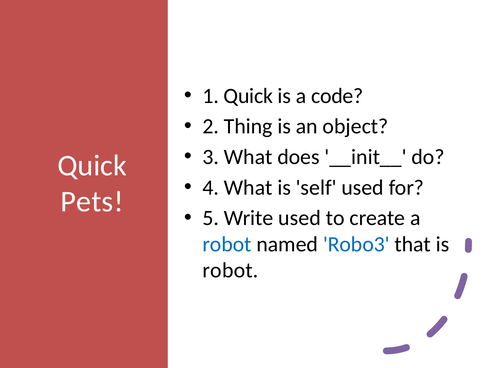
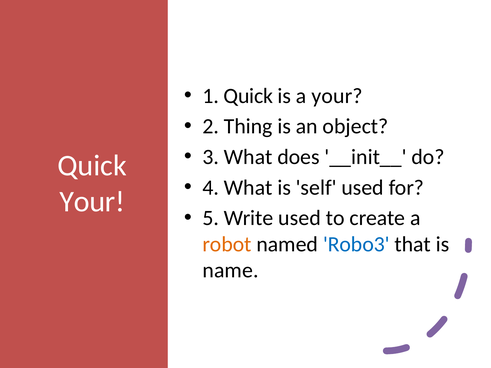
a code: code -> your
Pets at (92, 202): Pets -> Your
robot at (227, 244) colour: blue -> orange
robot at (230, 271): robot -> name
